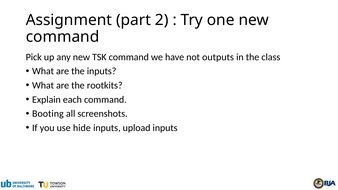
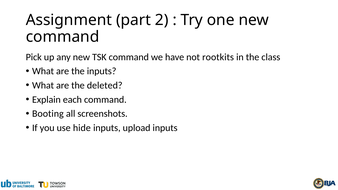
outputs: outputs -> rootkits
rootkits: rootkits -> deleted
